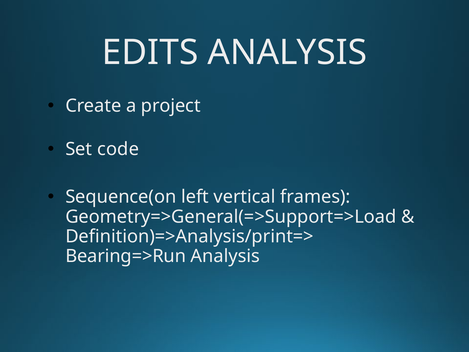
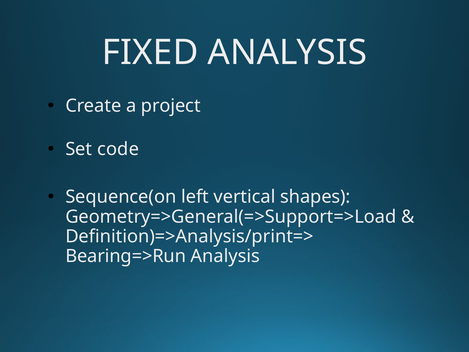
EDITS: EDITS -> FIXED
frames: frames -> shapes
